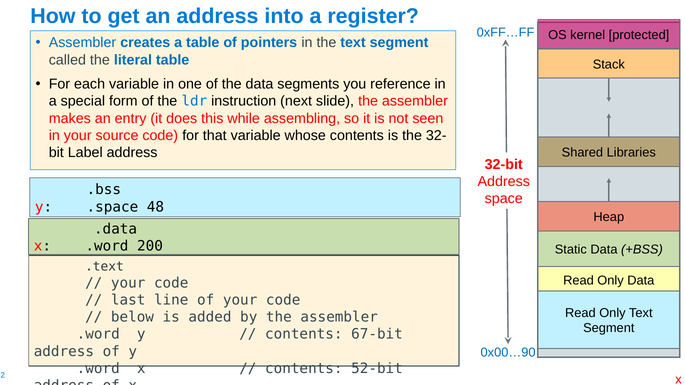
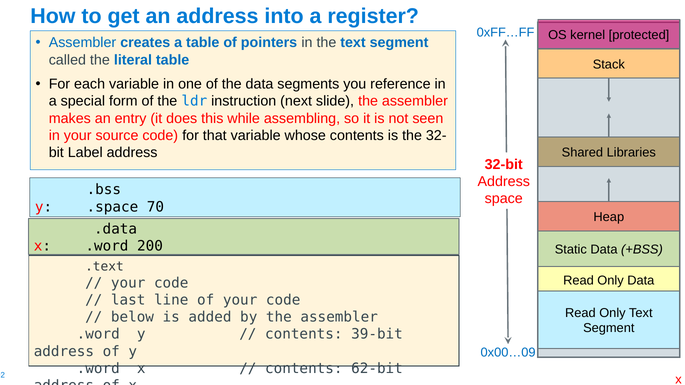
48: 48 -> 70
67-bit: 67-bit -> 39-bit
0x00…90: 0x00…90 -> 0x00…09
52-bit: 52-bit -> 62-bit
